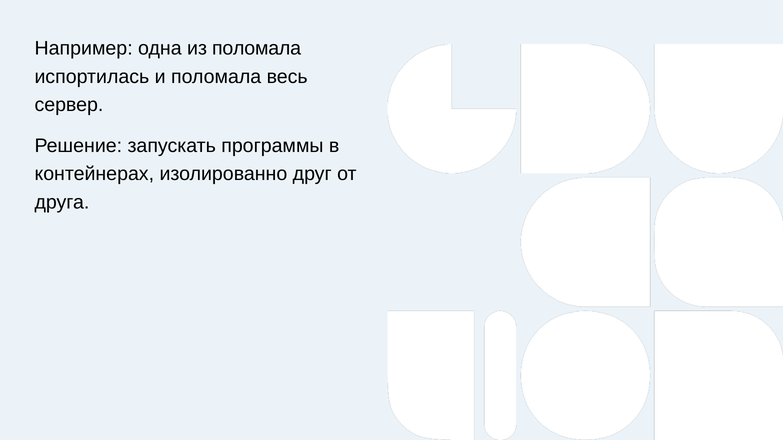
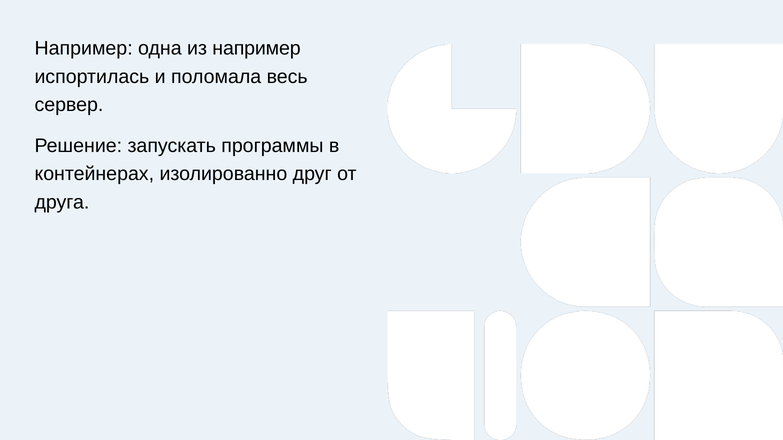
из поломала: поломала -> например
